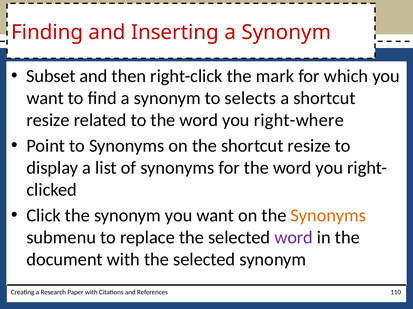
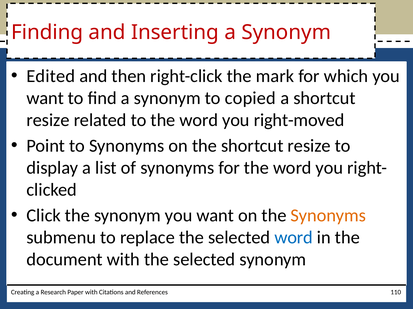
Subset: Subset -> Edited
selects: selects -> copied
right-where: right-where -> right-moved
word at (294, 238) colour: purple -> blue
